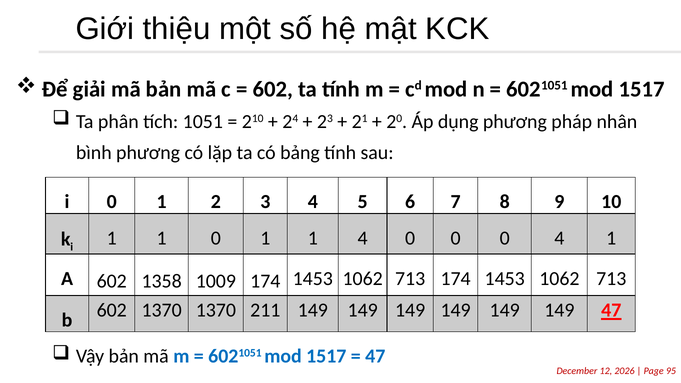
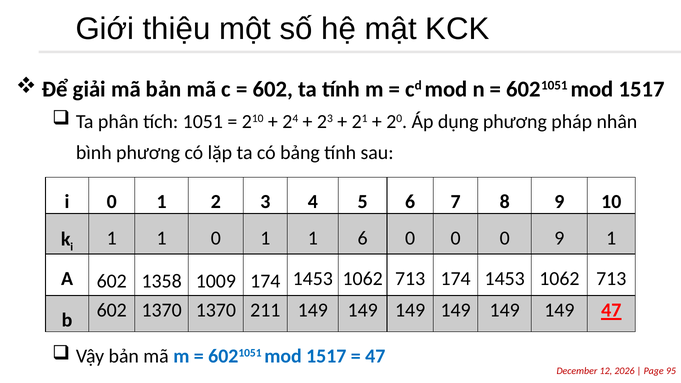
1 4: 4 -> 6
0 4: 4 -> 9
